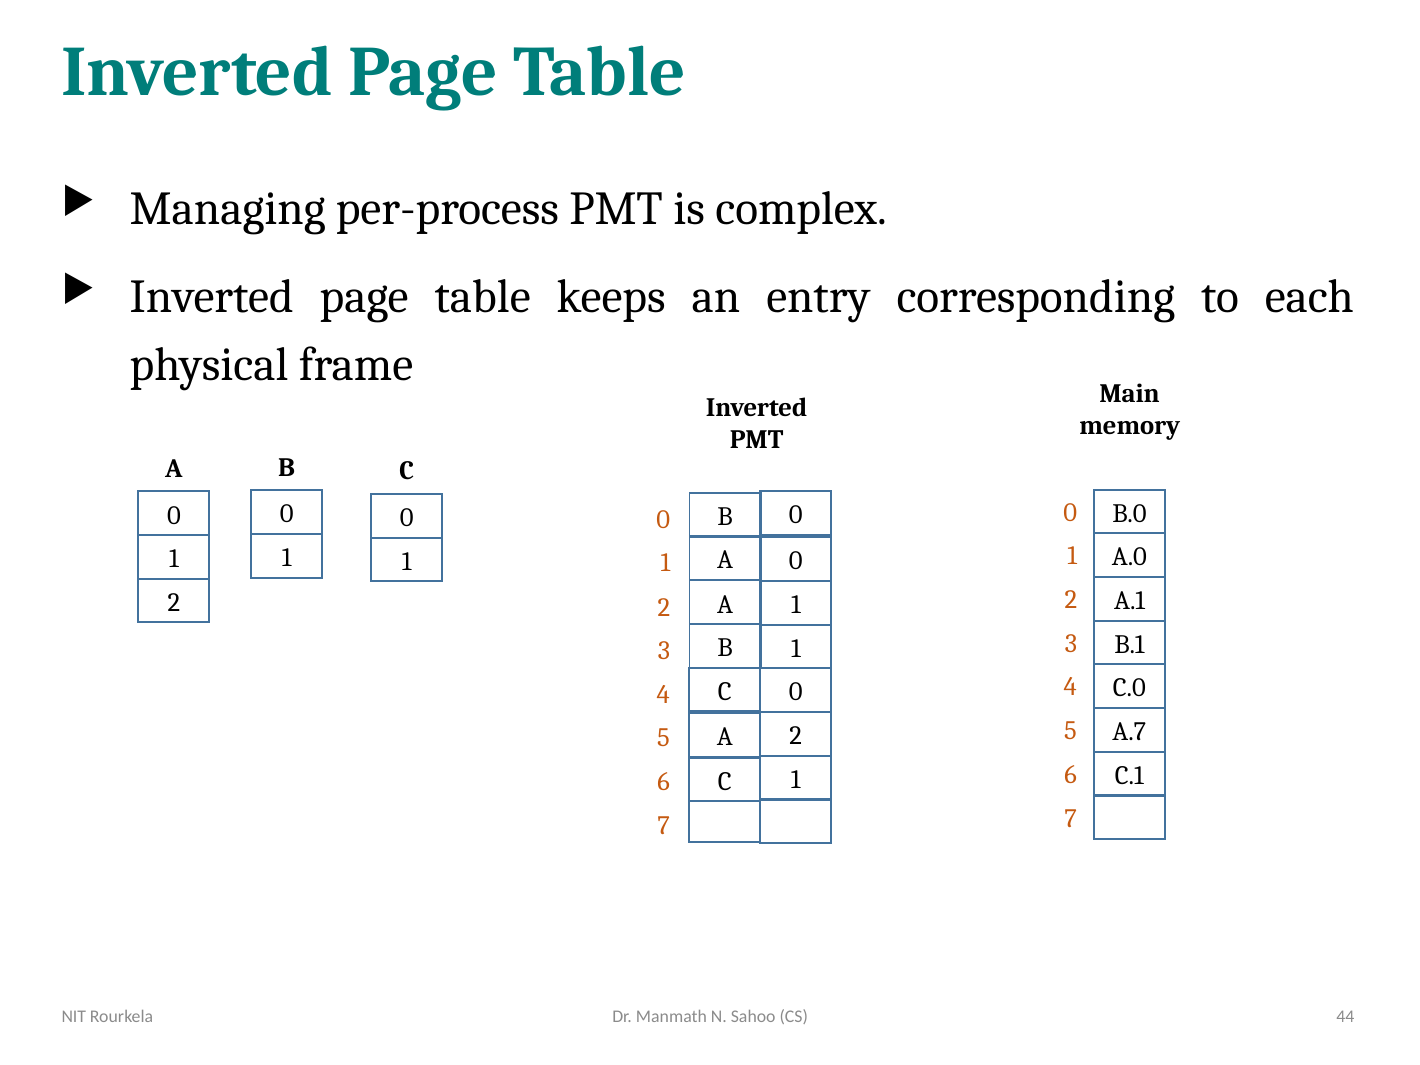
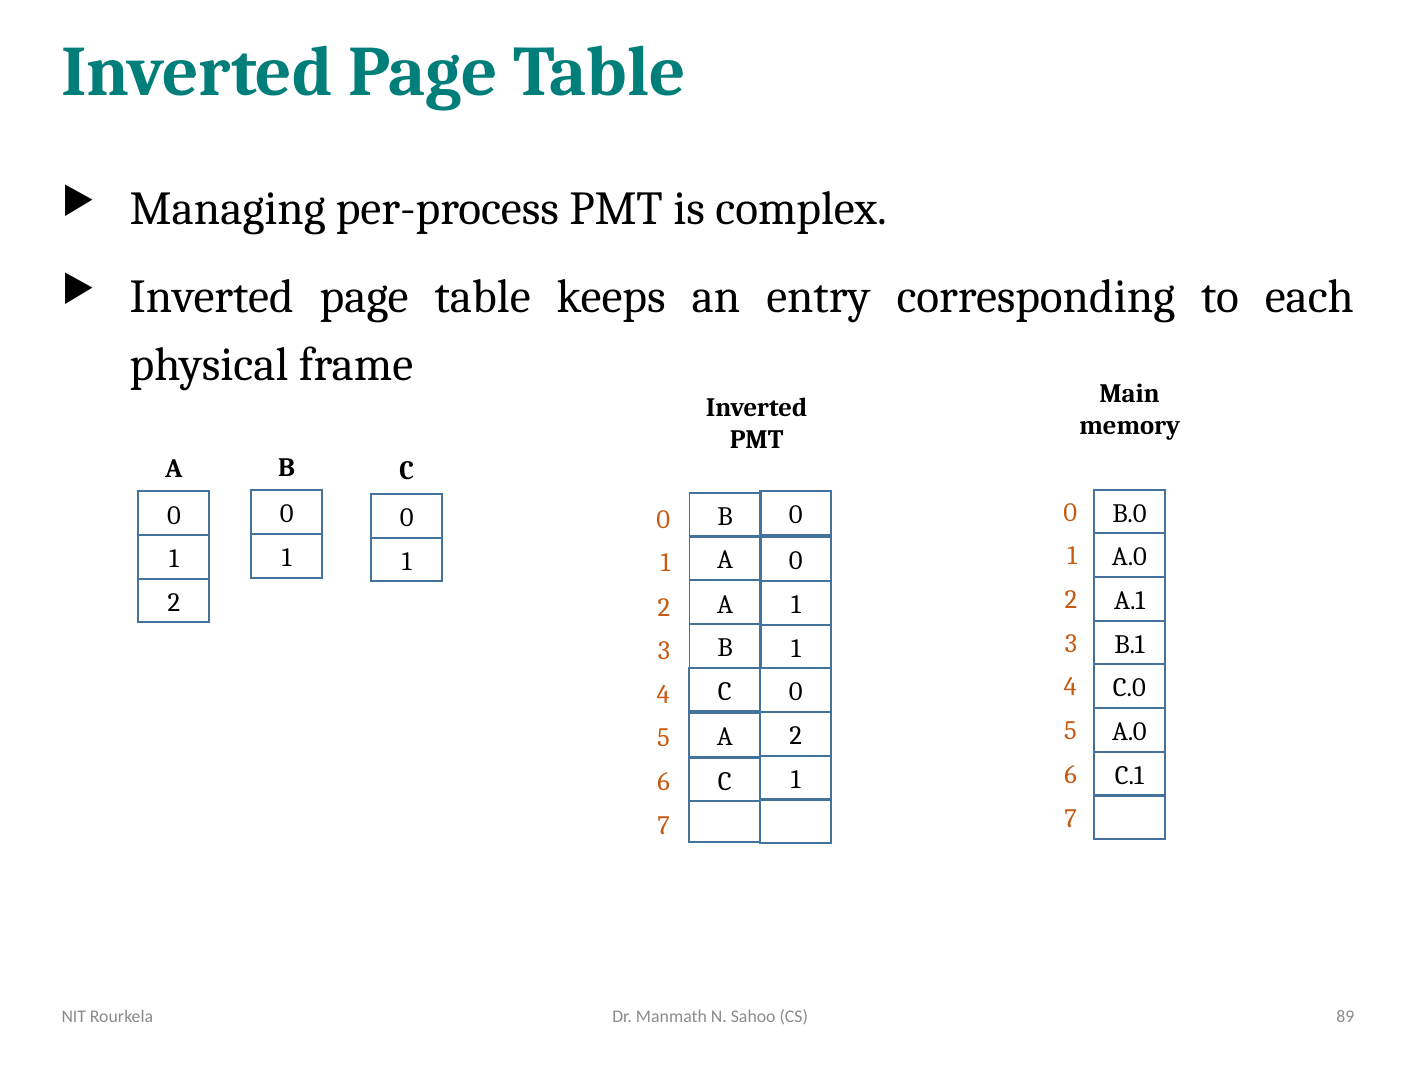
A.7 at (1129, 731): A.7 -> A.0
44: 44 -> 89
